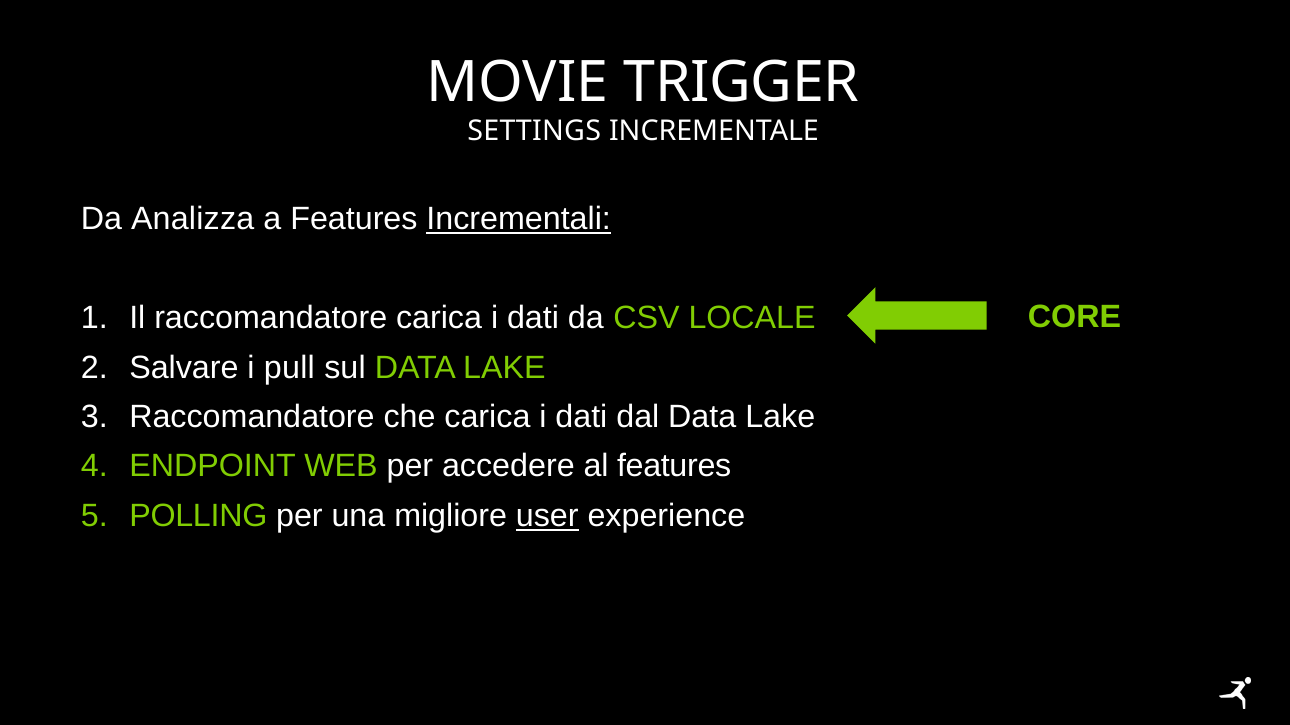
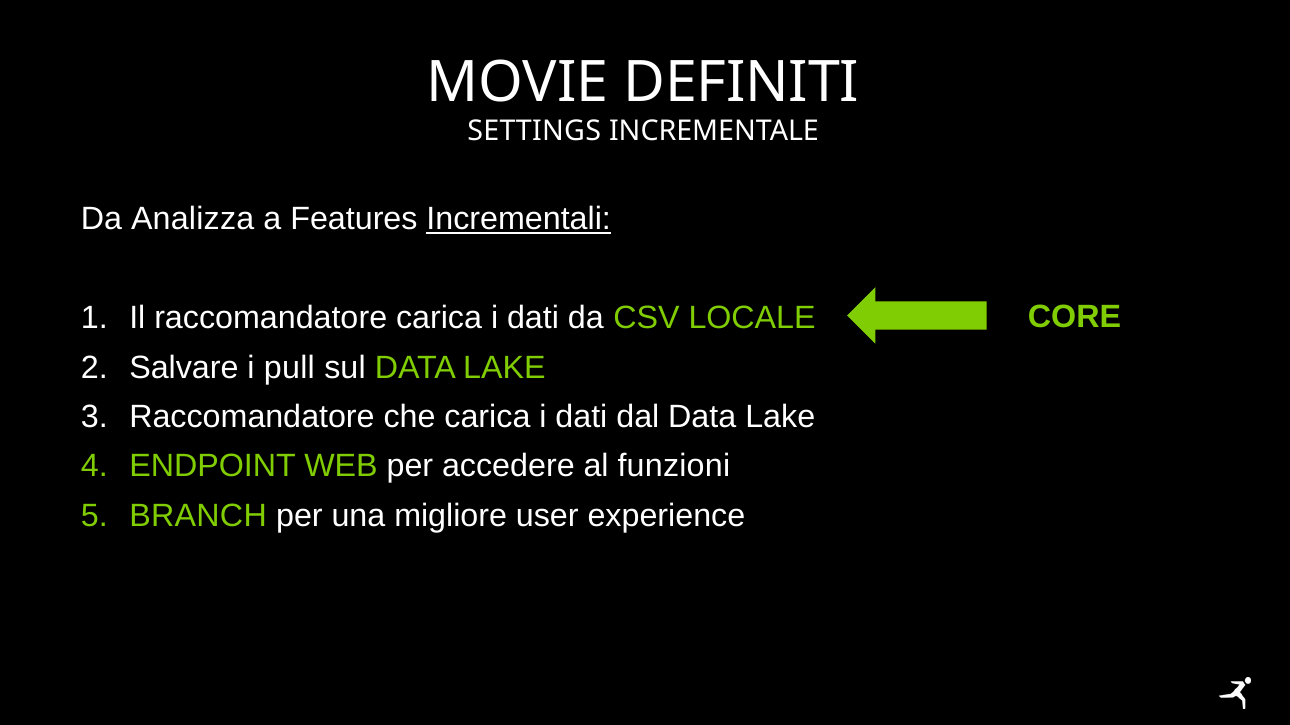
TRIGGER: TRIGGER -> DEFINITI
al features: features -> funzioni
POLLING: POLLING -> BRANCH
user underline: present -> none
